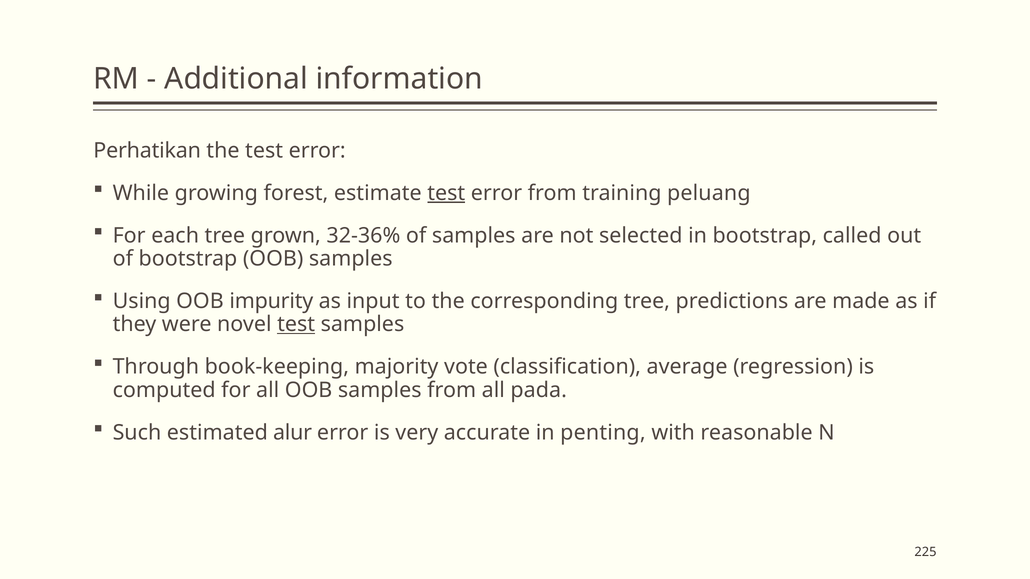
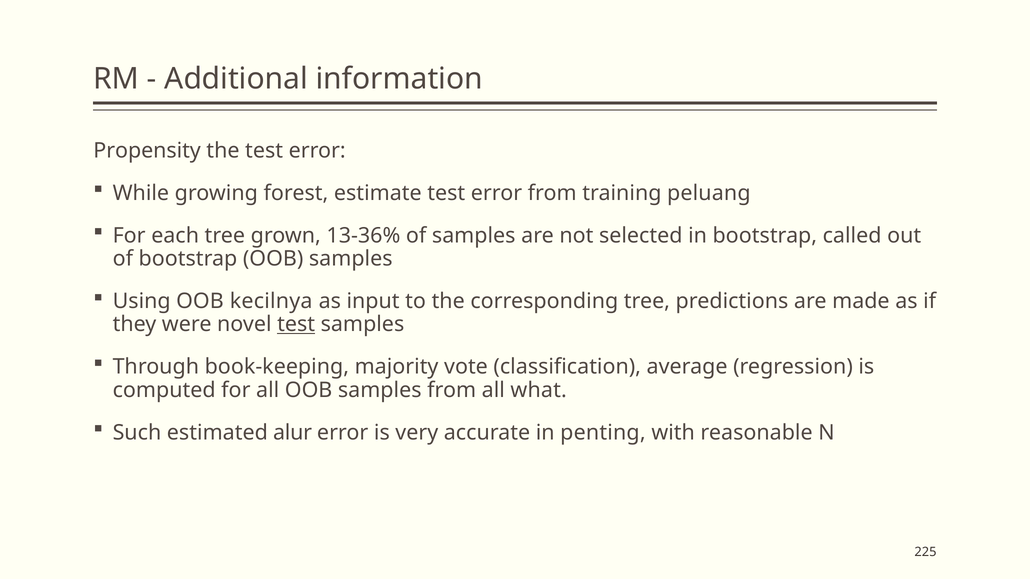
Perhatikan: Perhatikan -> Propensity
test at (446, 193) underline: present -> none
32-36%: 32-36% -> 13-36%
impurity: impurity -> kecilnya
pada: pada -> what
